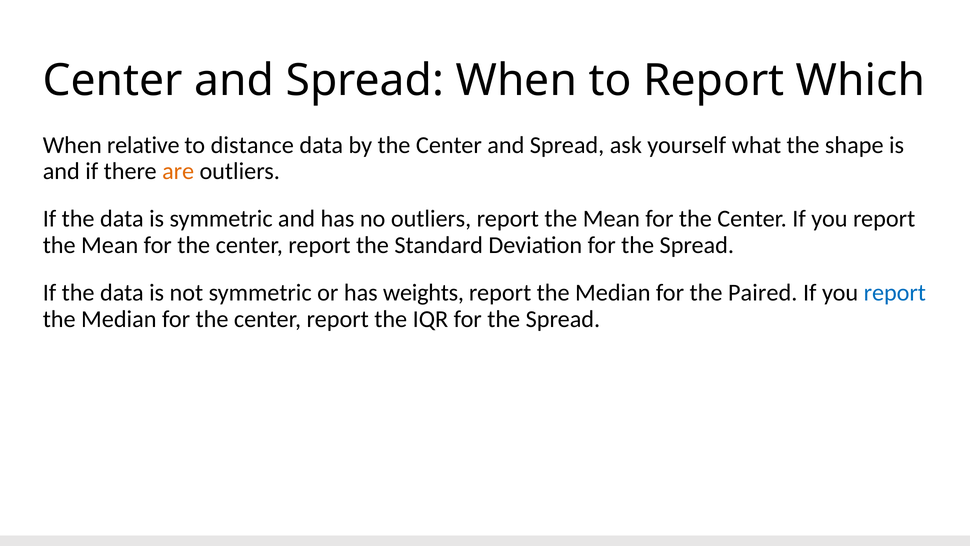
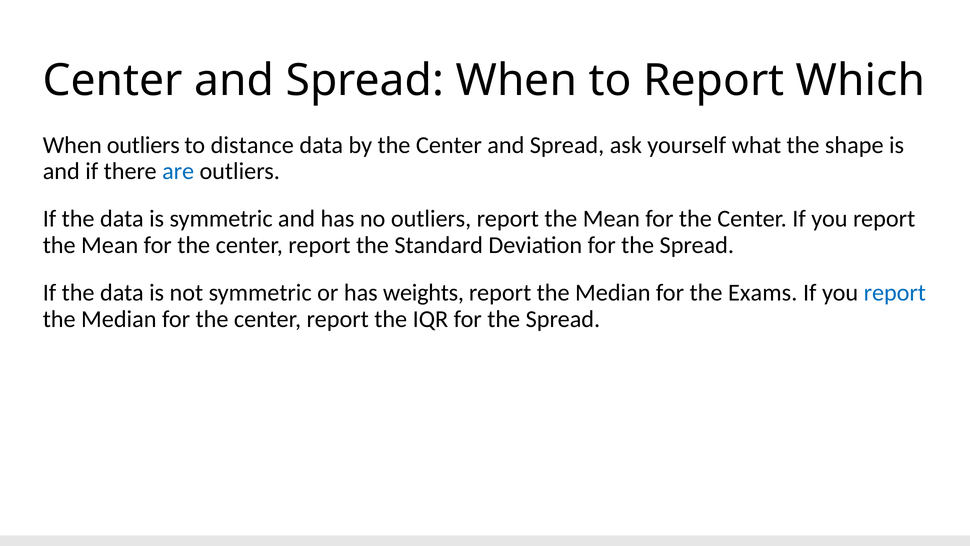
When relative: relative -> outliers
are colour: orange -> blue
Paired: Paired -> Exams
